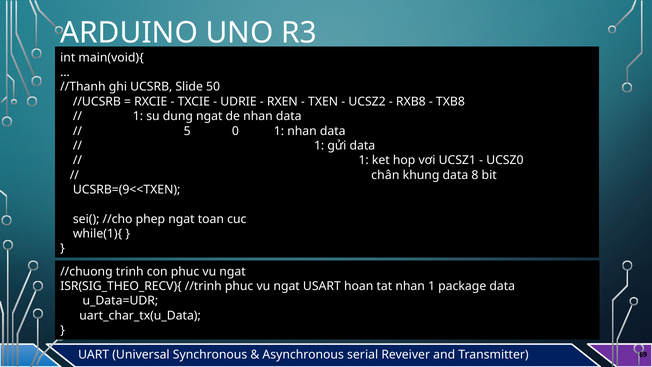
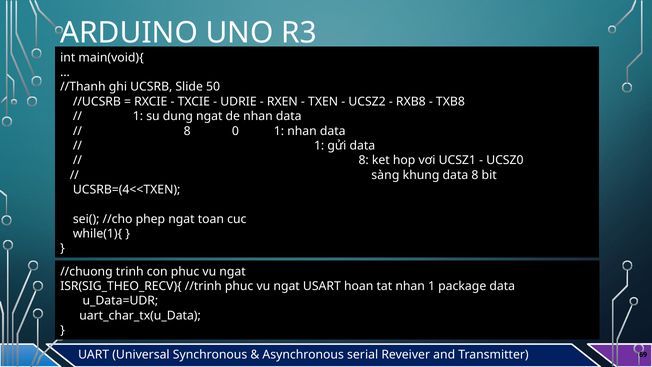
5 at (187, 131): 5 -> 8
1 at (364, 160): 1 -> 8
chân: chân -> sàng
UCSRB=(9<<TXEN: UCSRB=(9<<TXEN -> UCSRB=(4<<TXEN
